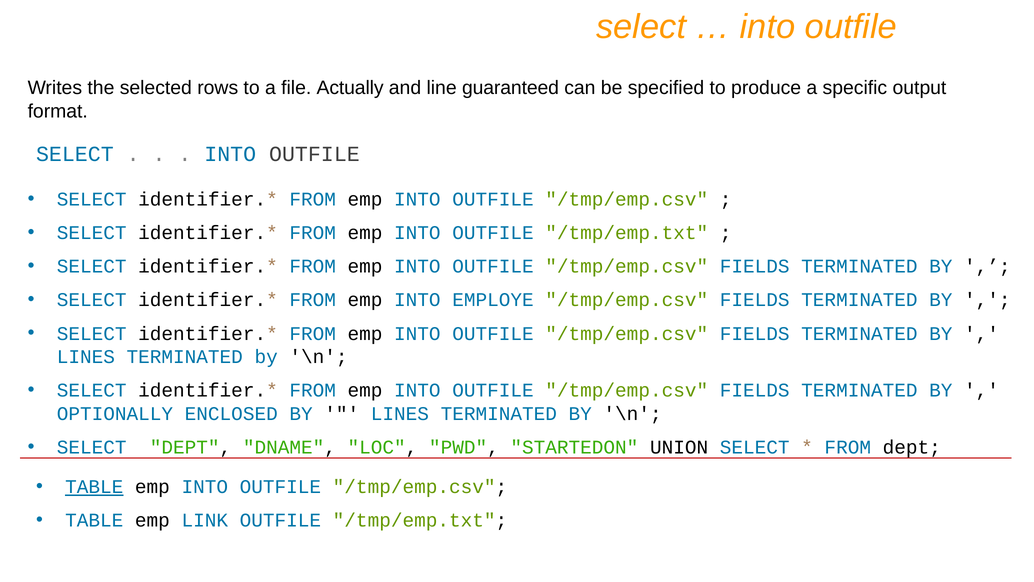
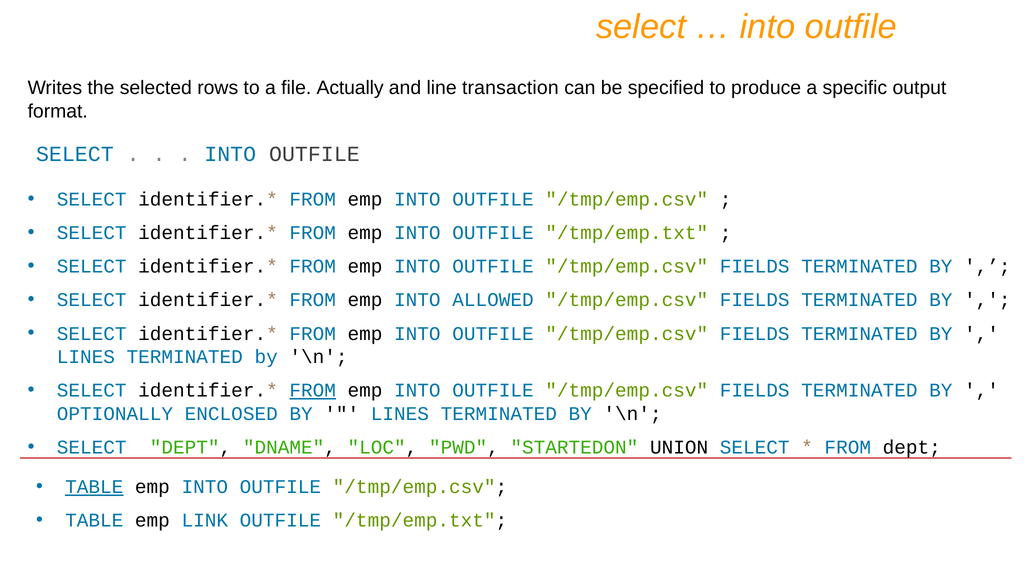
guaranteed: guaranteed -> transaction
EMPLOYE: EMPLOYE -> ALLOWED
FROM at (313, 390) underline: none -> present
